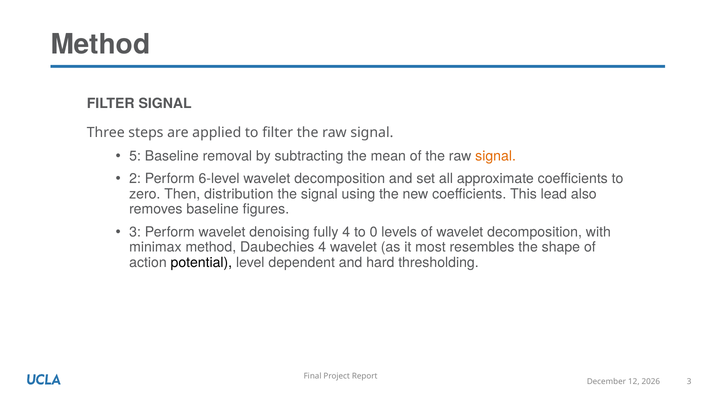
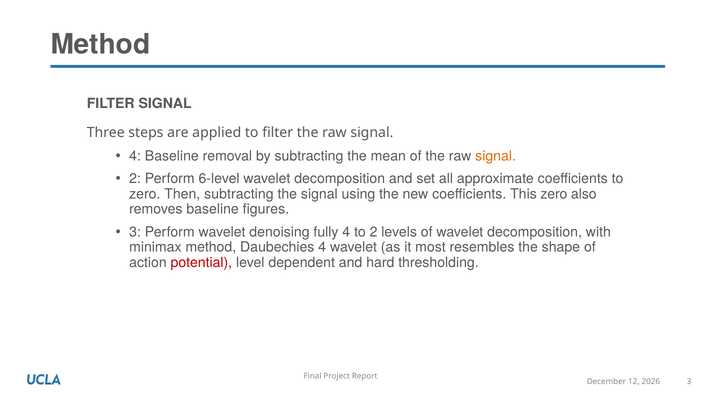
5 at (135, 156): 5 -> 4
Then distribution: distribution -> subtracting
This lead: lead -> zero
to 0: 0 -> 2
potential colour: black -> red
